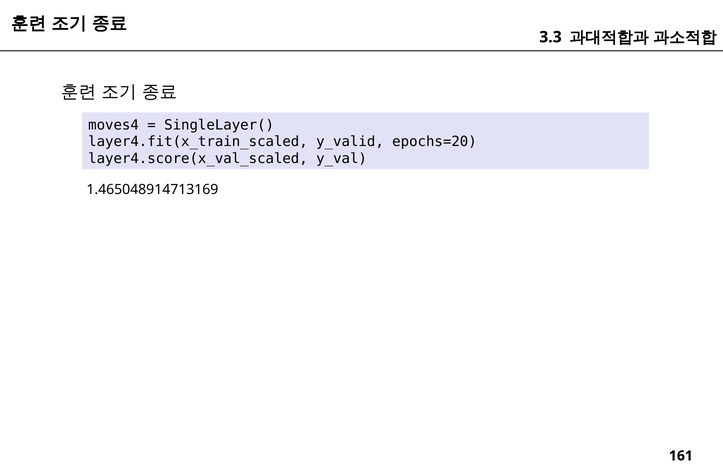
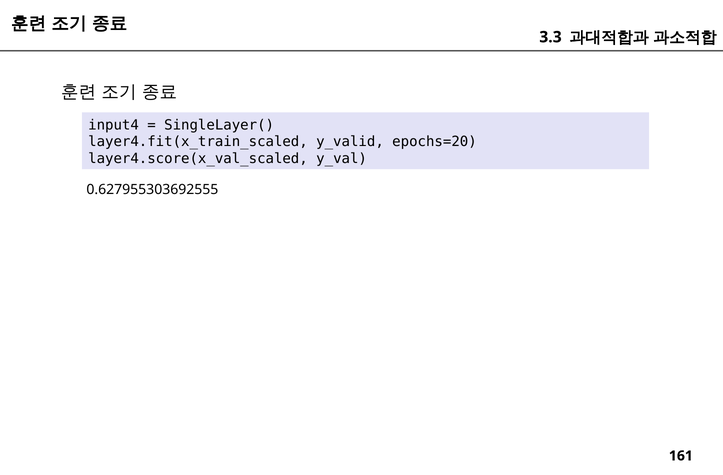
moves4: moves4 -> input4
1.465048914713169: 1.465048914713169 -> 0.627955303692555
